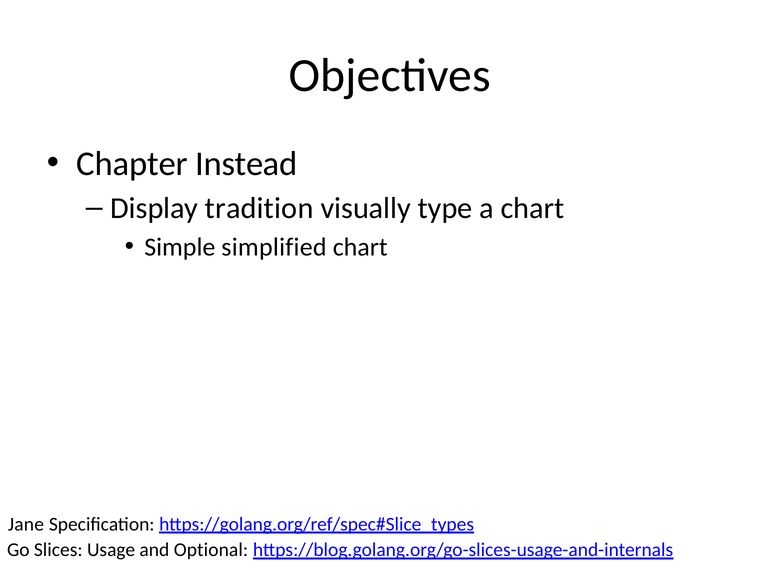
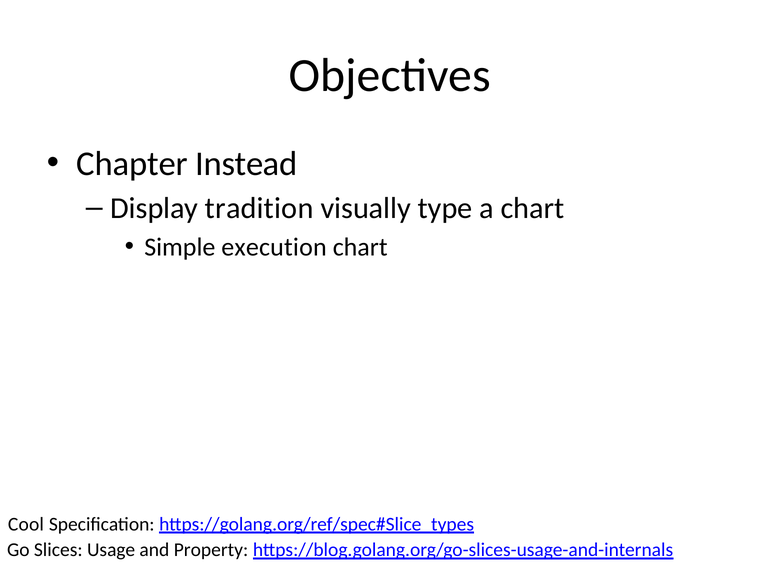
simplified: simplified -> execution
Jane: Jane -> Cool
Optional: Optional -> Property
